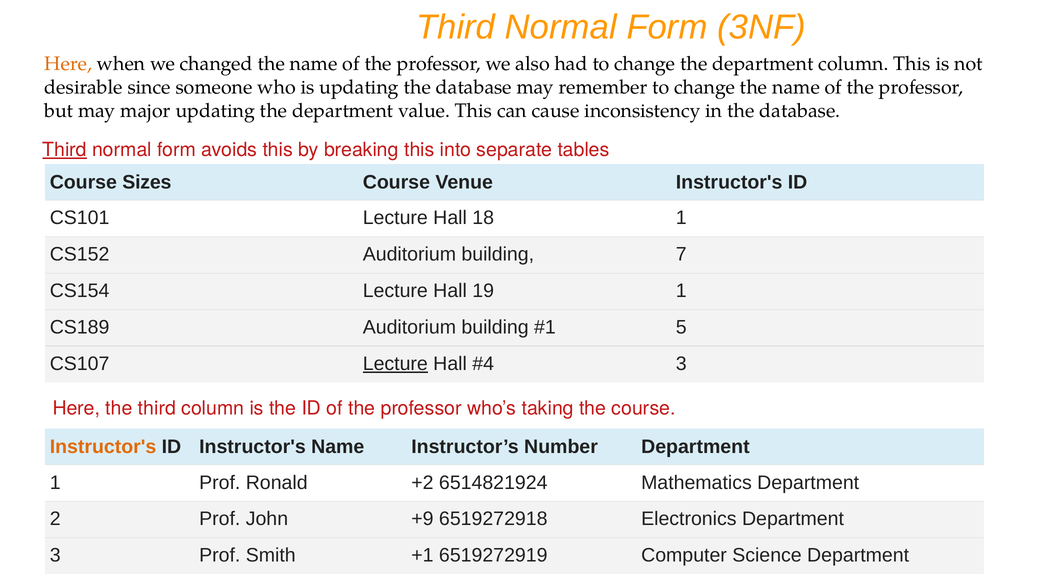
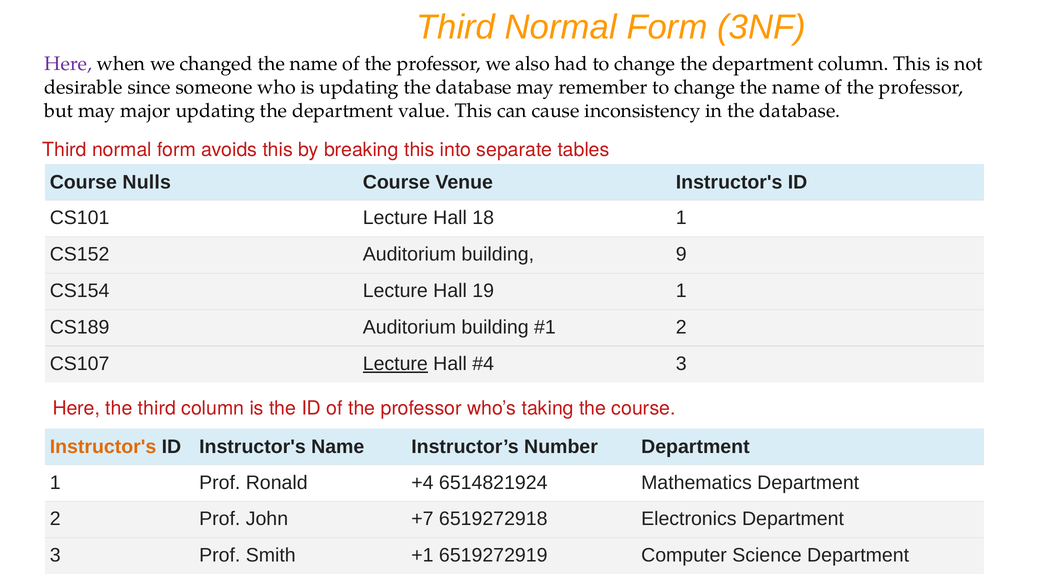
Here at (68, 64) colour: orange -> purple
Third at (65, 150) underline: present -> none
Sizes: Sizes -> Nulls
7: 7 -> 9
5 at (681, 327): 5 -> 2
+2: +2 -> +4
+9: +9 -> +7
